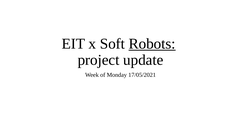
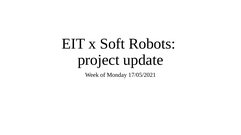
Robots underline: present -> none
